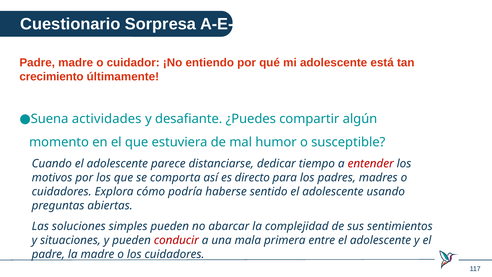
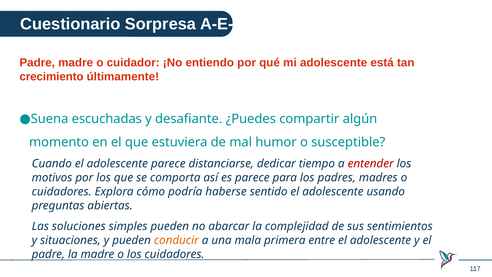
actividades: actividades -> escuchadas
es directo: directo -> parece
conducir colour: red -> orange
